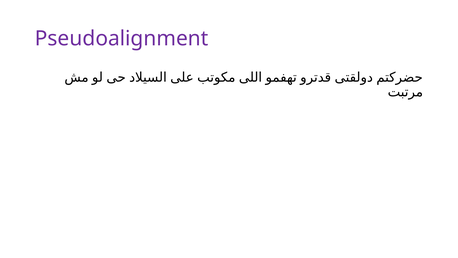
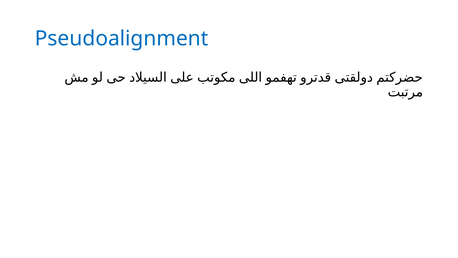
Pseudoalignment colour: purple -> blue
